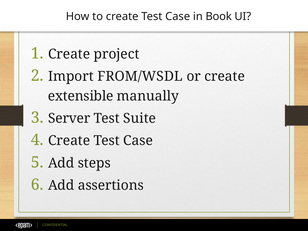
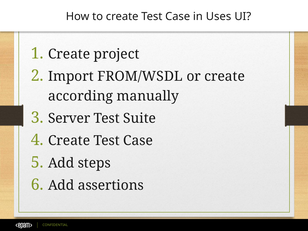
Book: Book -> Uses
extensible: extensible -> according
